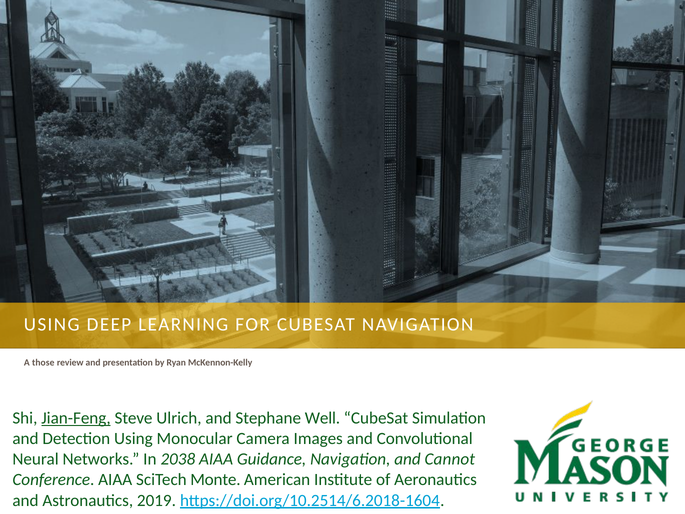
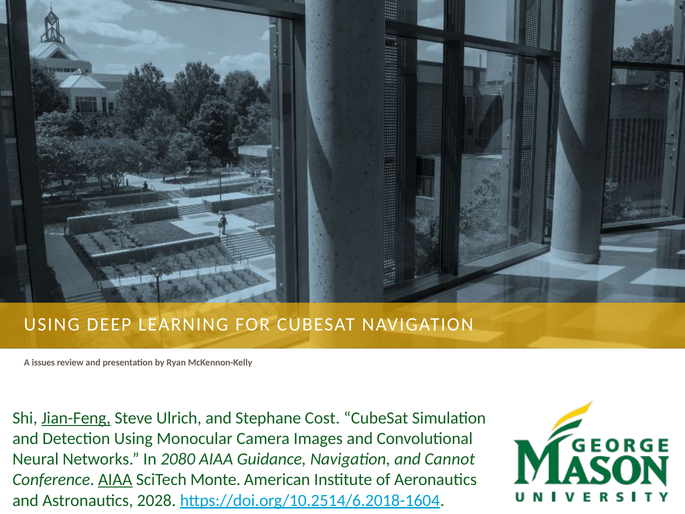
those: those -> issues
Well: Well -> Cost
2038: 2038 -> 2080
AIAA at (115, 480) underline: none -> present
2019: 2019 -> 2028
